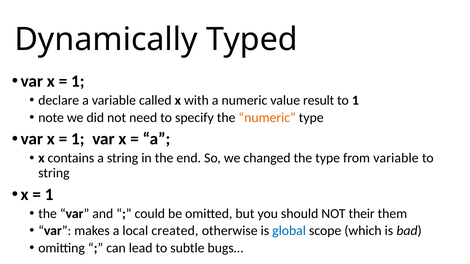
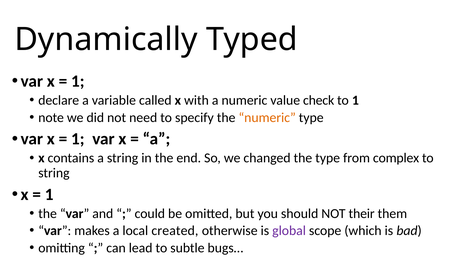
result: result -> check
from variable: variable -> complex
global colour: blue -> purple
